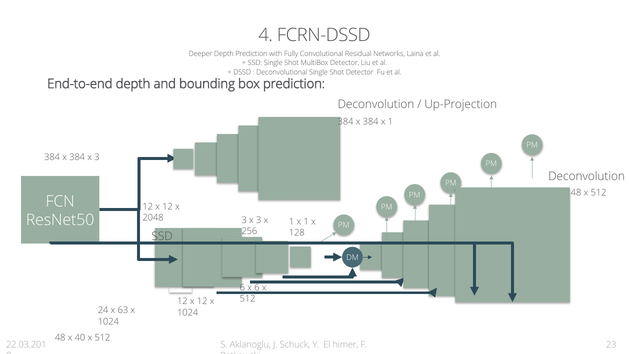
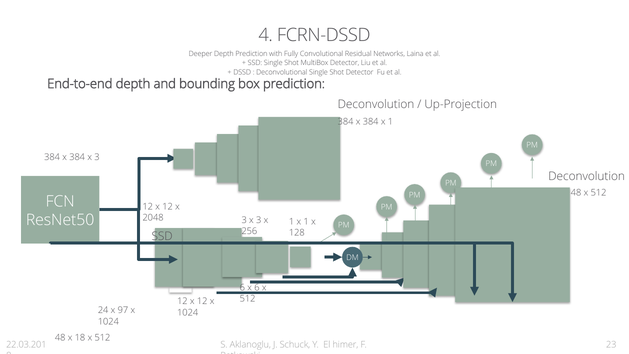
63: 63 -> 97
40: 40 -> 18
